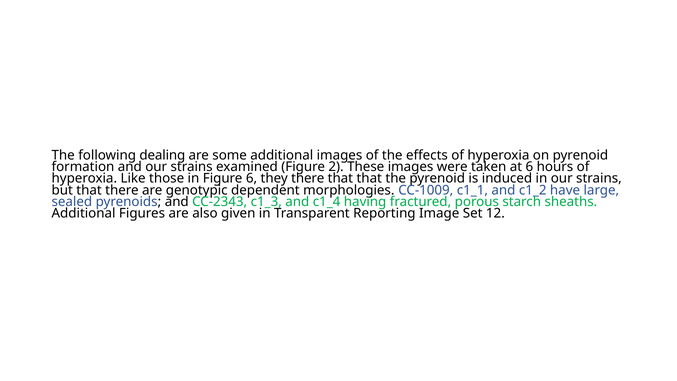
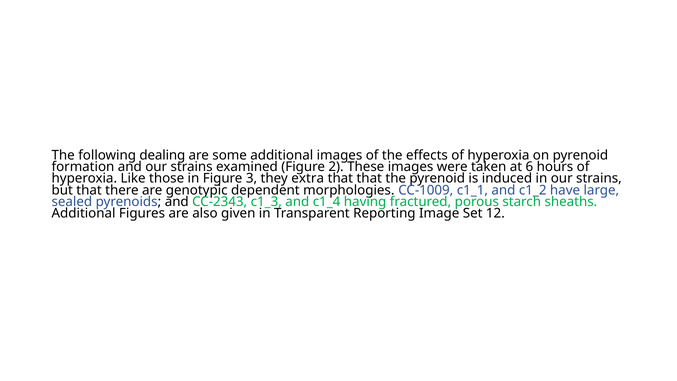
Figure 6: 6 -> 3
they there: there -> extra
